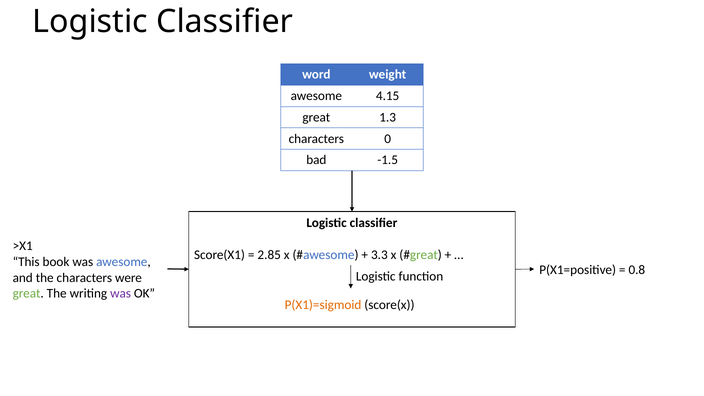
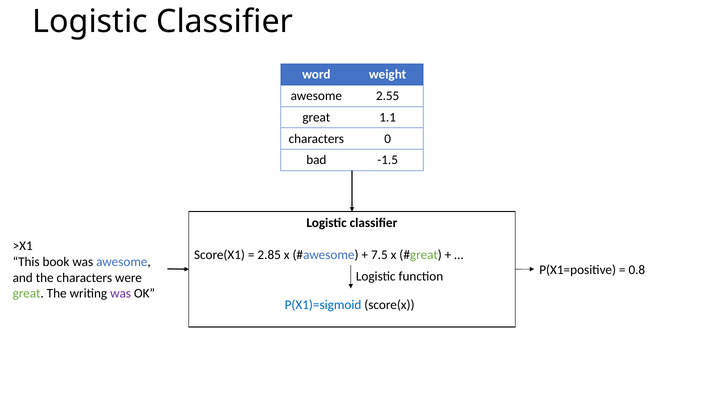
4.15: 4.15 -> 2.55
1.3: 1.3 -> 1.1
3.3: 3.3 -> 7.5
P(X1)=sigmoid colour: orange -> blue
